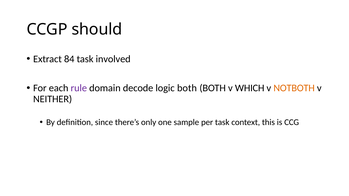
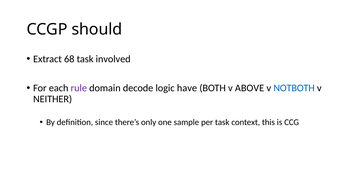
84: 84 -> 68
logic both: both -> have
WHICH: WHICH -> ABOVE
NOTBOTH colour: orange -> blue
